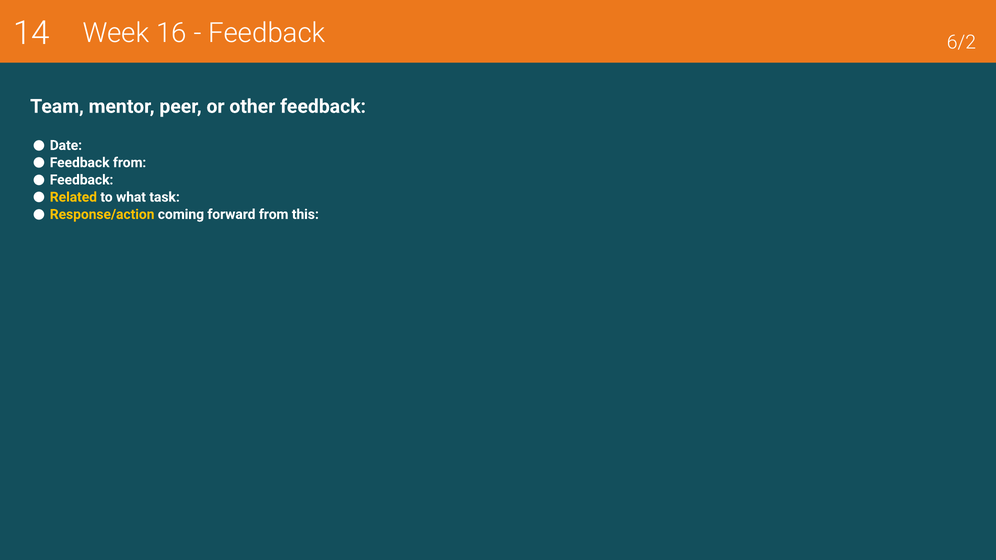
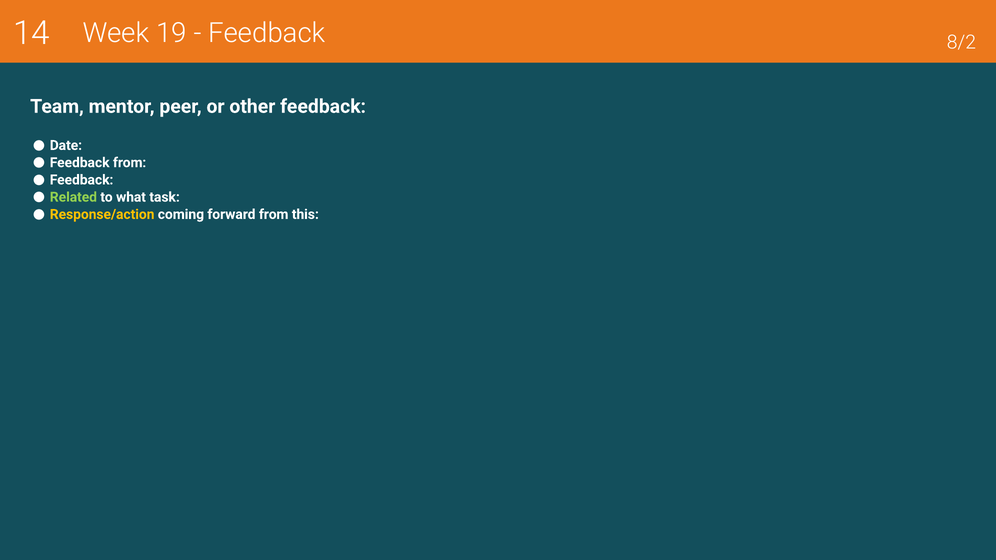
16: 16 -> 19
6/2: 6/2 -> 8/2
Related colour: yellow -> light green
